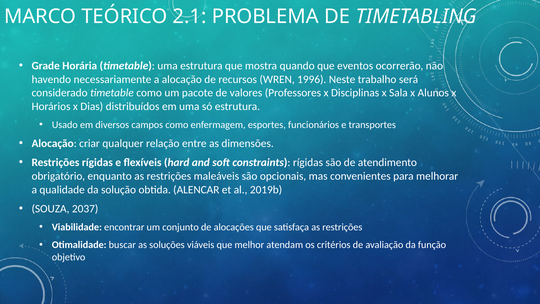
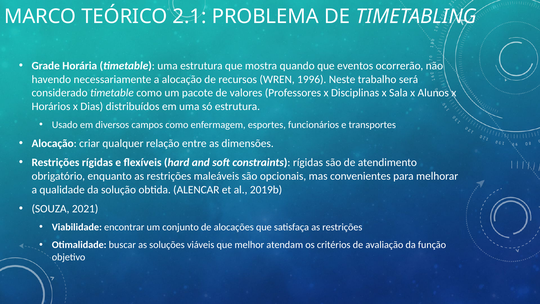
2037: 2037 -> 2021
